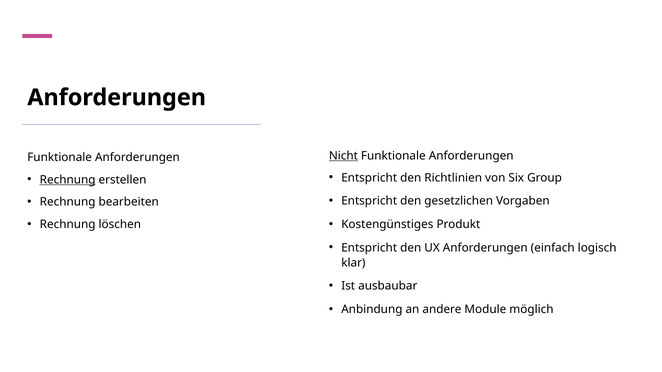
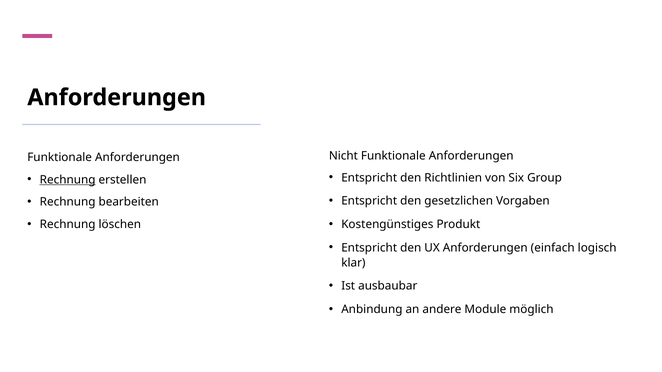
Nicht underline: present -> none
